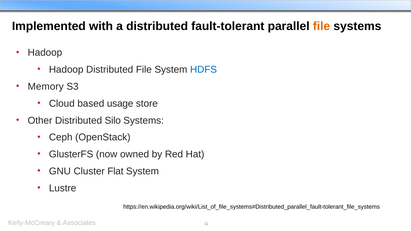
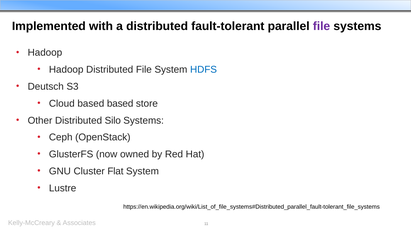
file at (322, 26) colour: orange -> purple
Memory: Memory -> Deutsch
based usage: usage -> based
